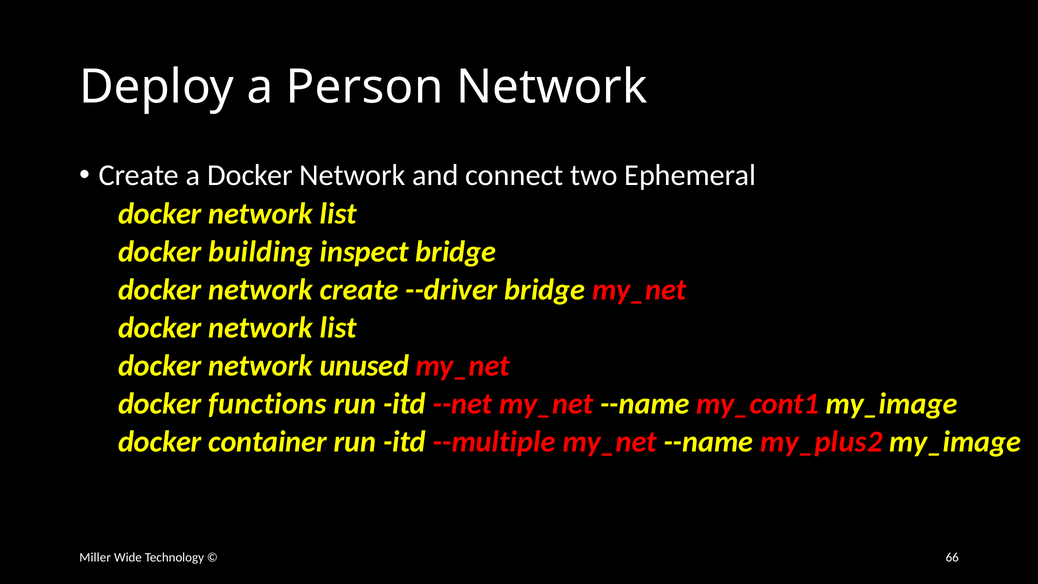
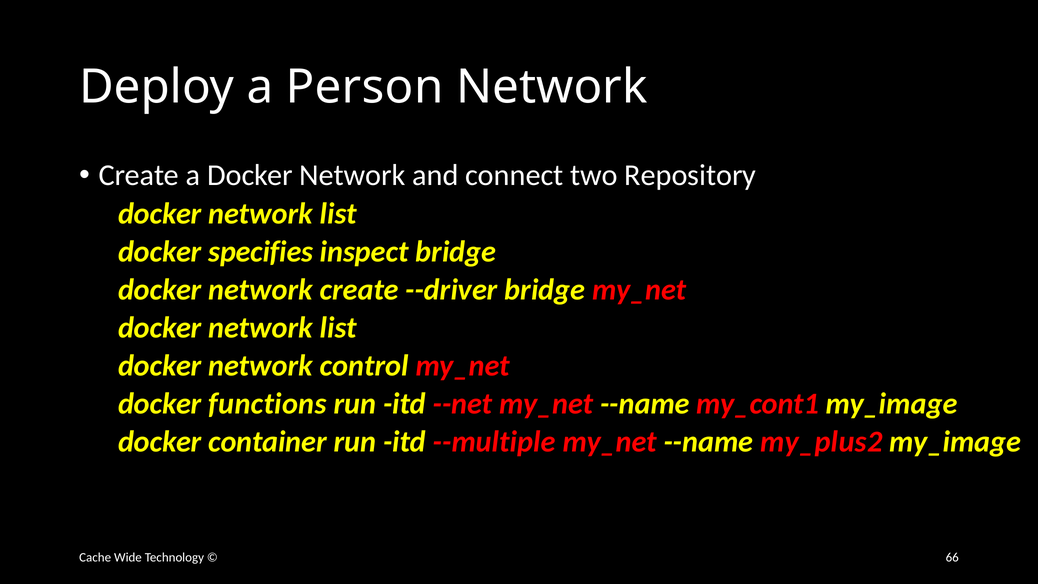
Ephemeral: Ephemeral -> Repository
building: building -> specifies
unused: unused -> control
Miller: Miller -> Cache
